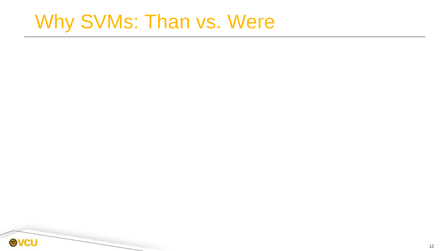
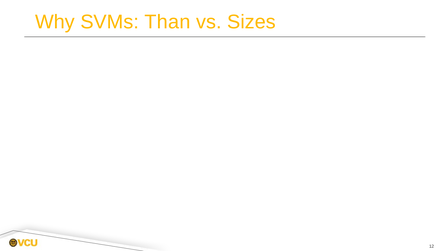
Were: Were -> Sizes
